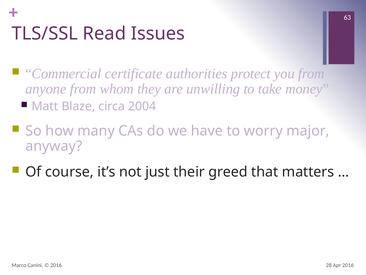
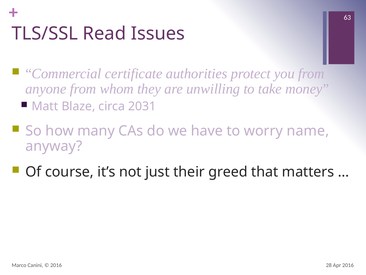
2004: 2004 -> 2031
major: major -> name
